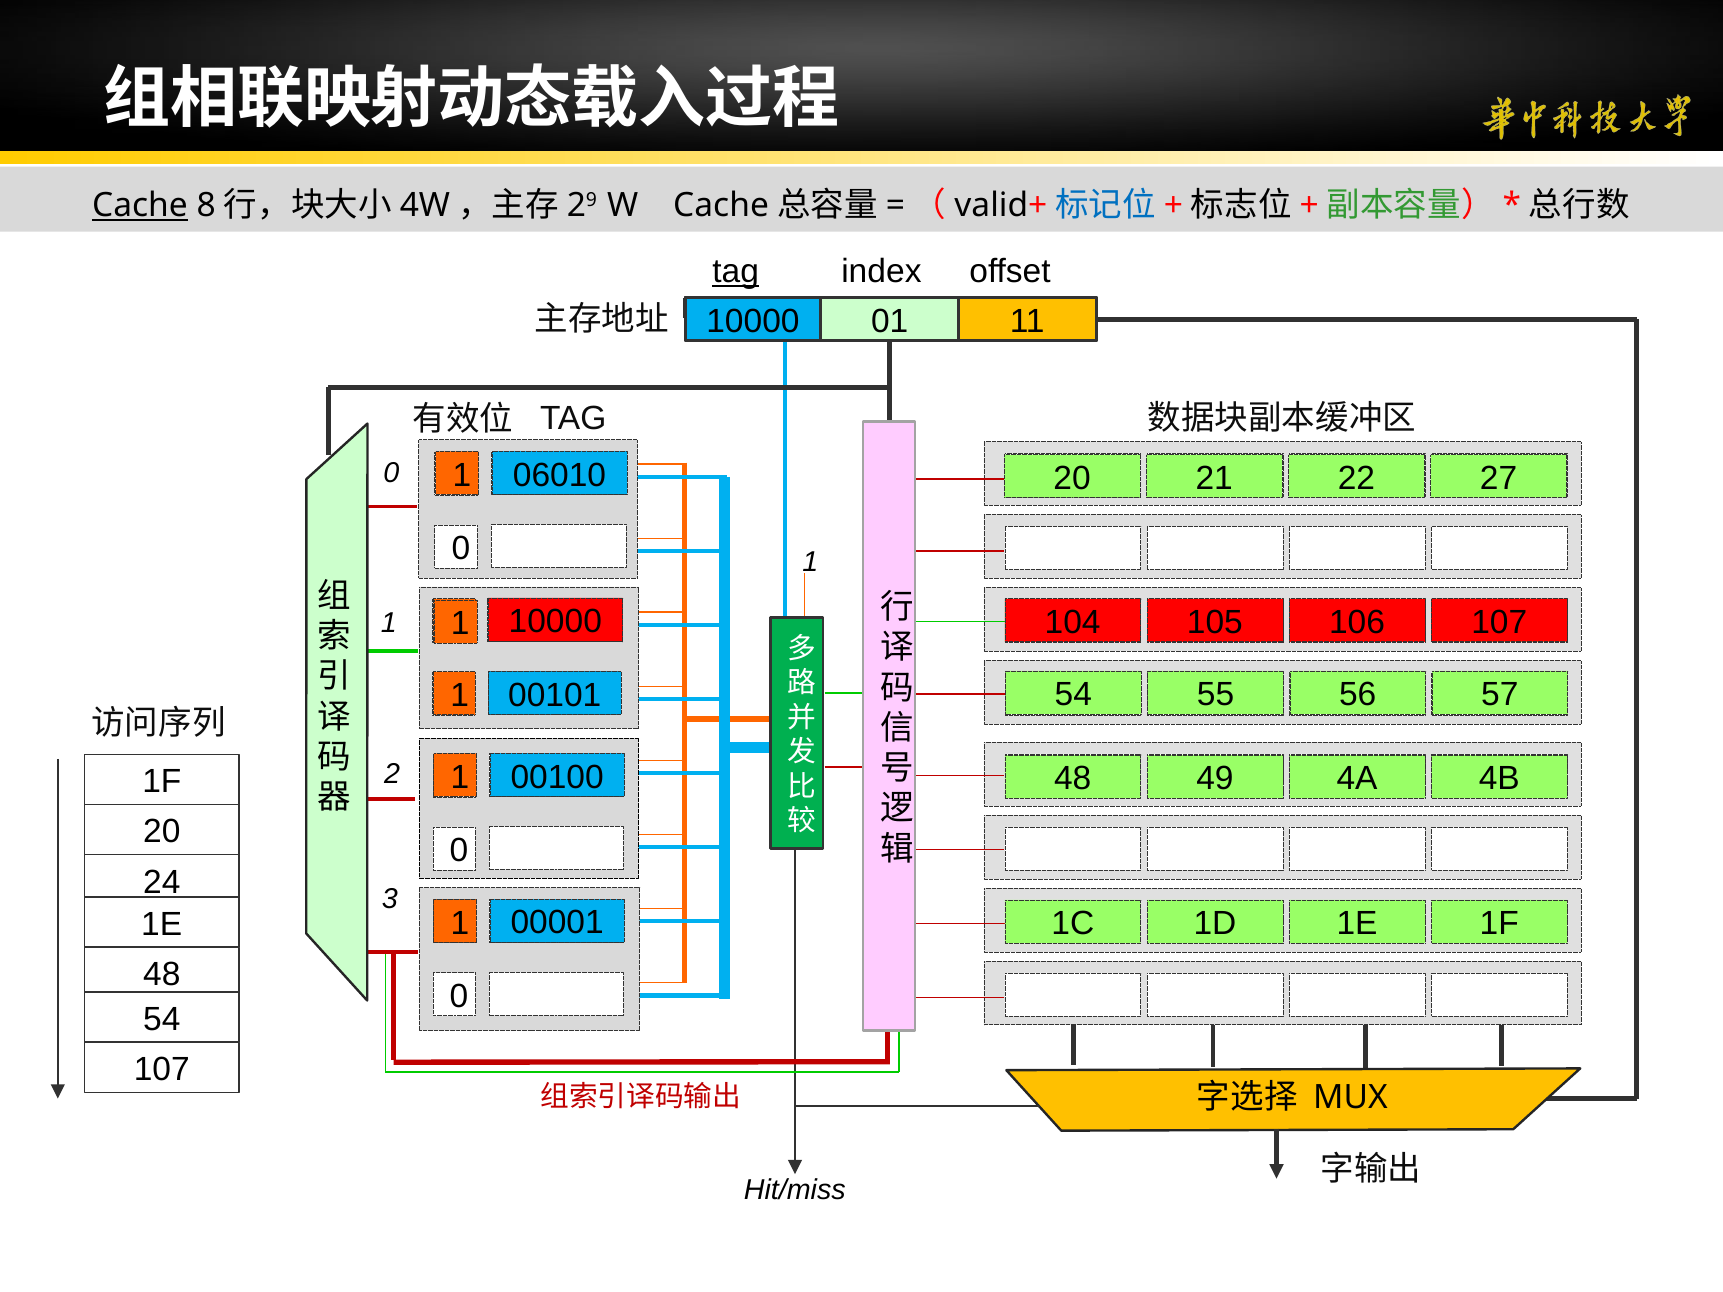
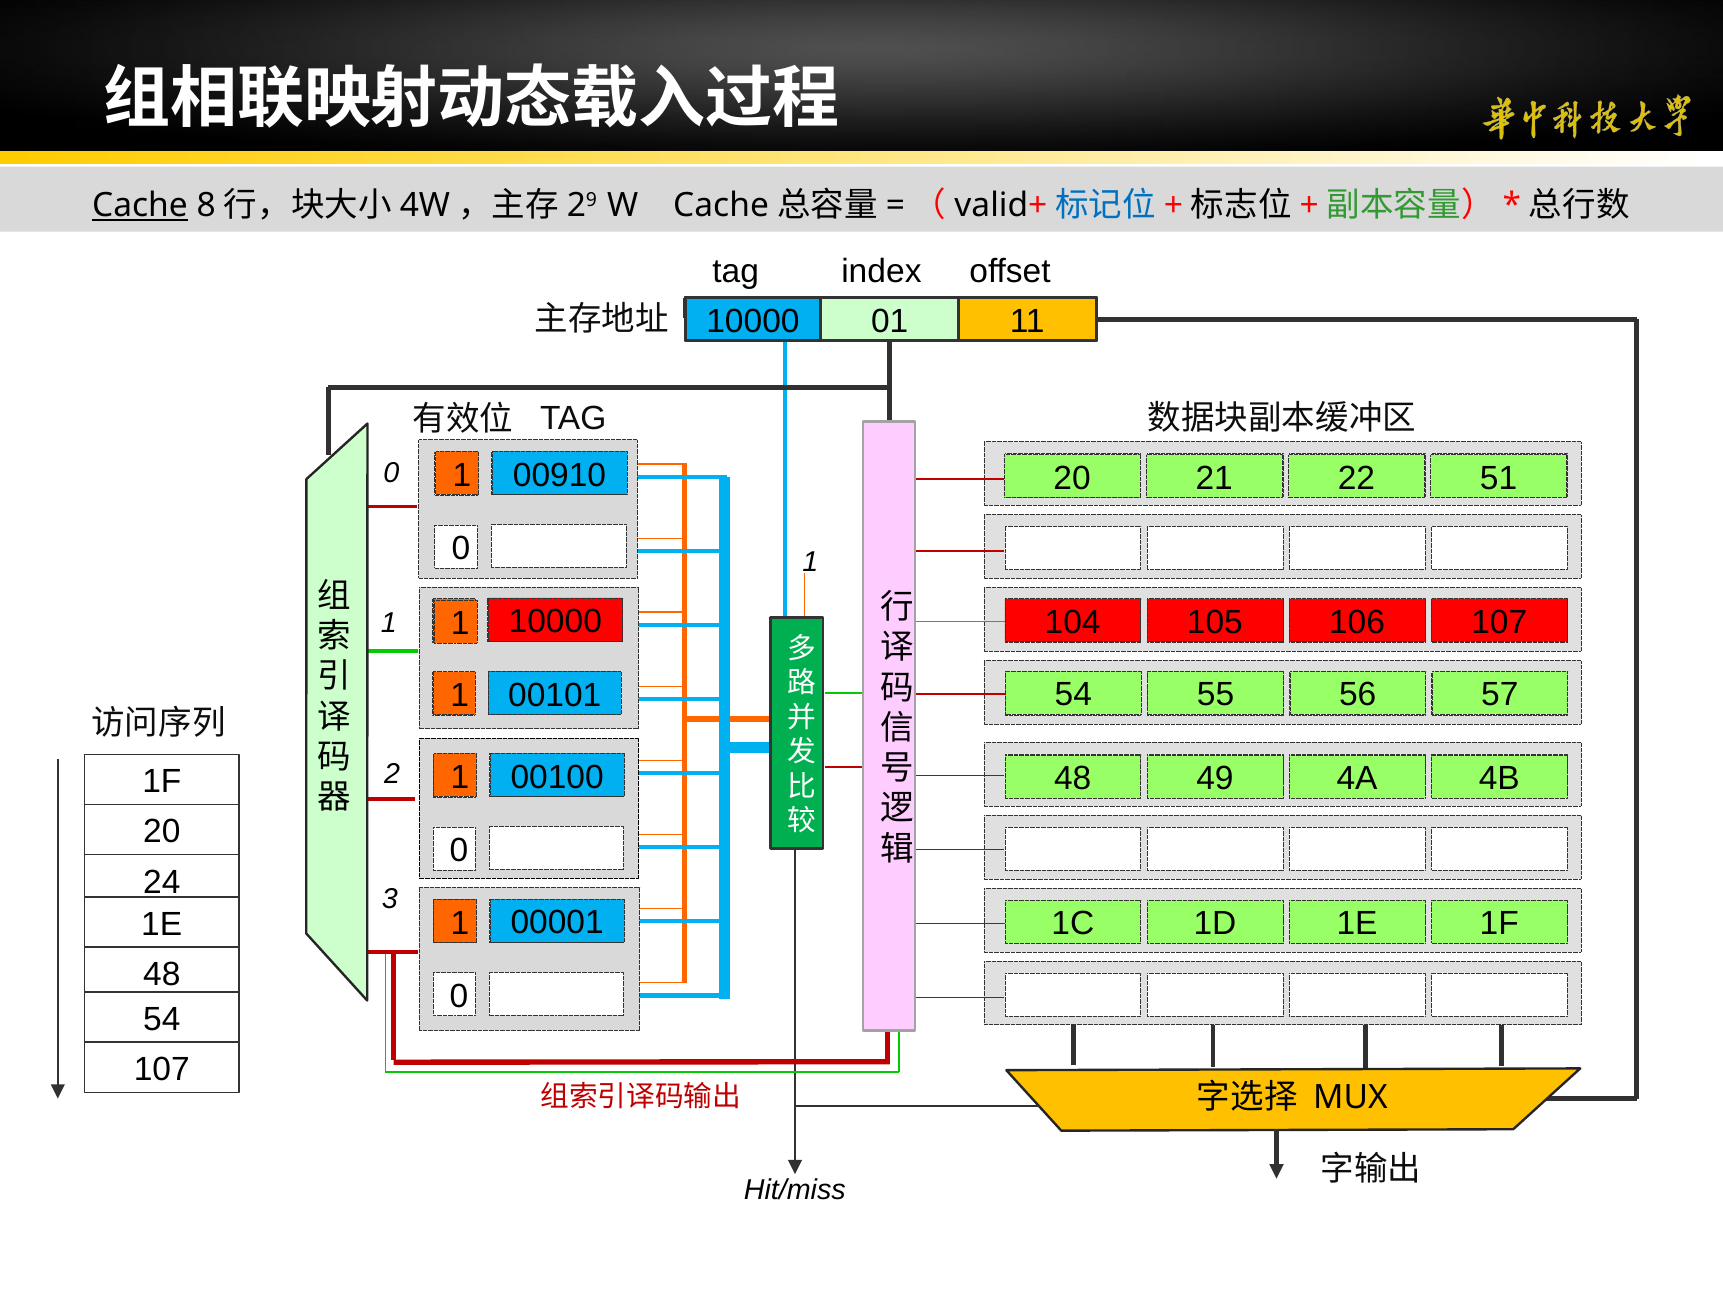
tag at (736, 272) underline: present -> none
06010: 06010 -> 00910
22 27: 27 -> 51
